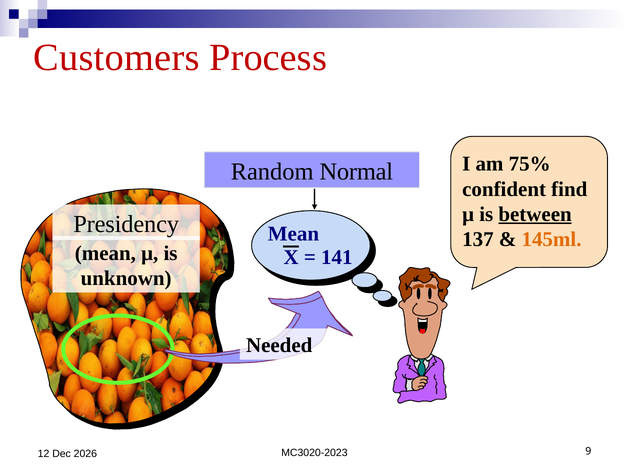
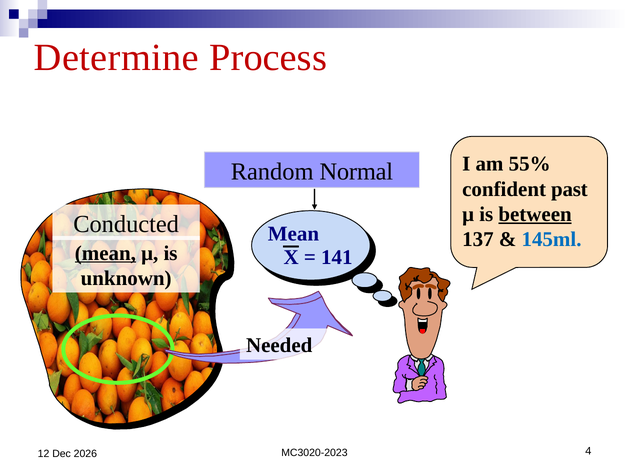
Customers: Customers -> Determine
75%: 75% -> 55%
find: find -> past
Presidency: Presidency -> Conducted
145ml colour: orange -> blue
mean at (105, 253) underline: none -> present
9: 9 -> 4
